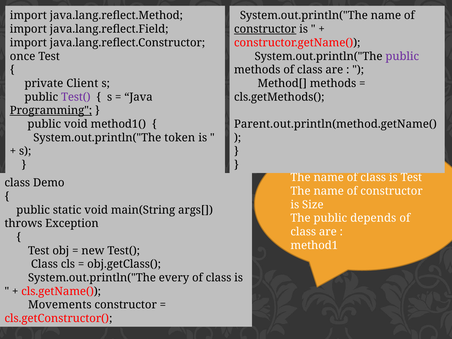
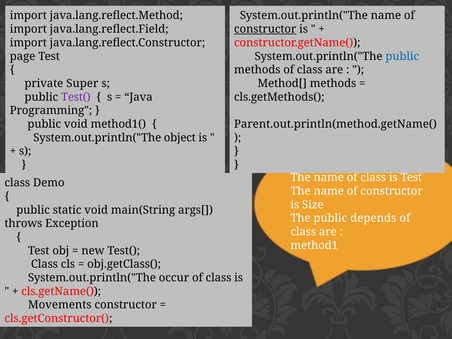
once: once -> page
public at (402, 56) colour: purple -> blue
Client: Client -> Super
Programming underline: present -> none
token: token -> object
every: every -> occur
